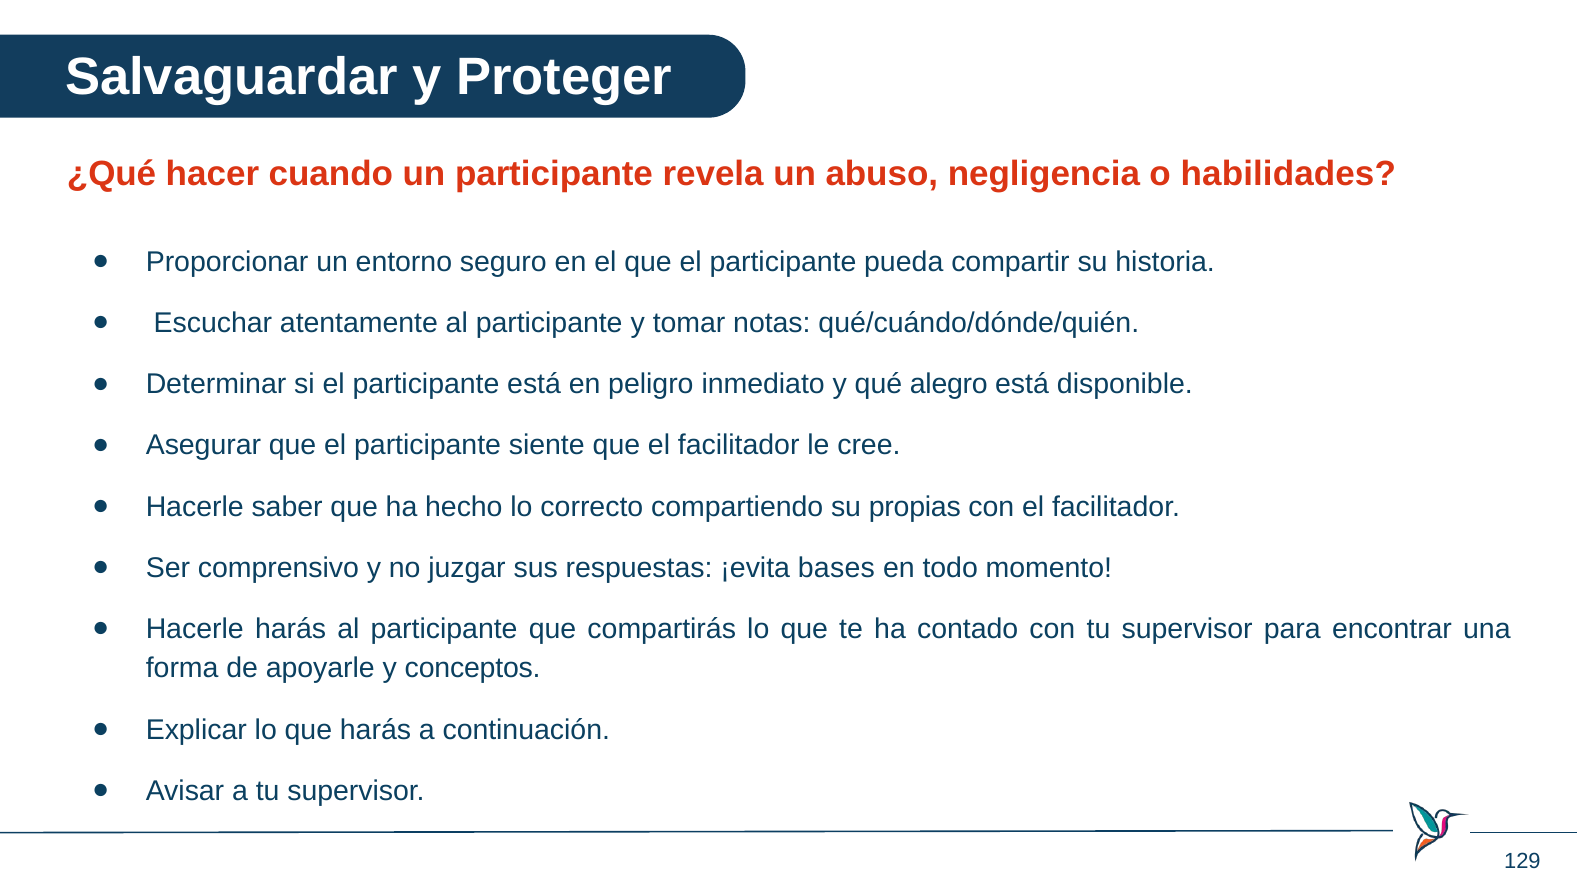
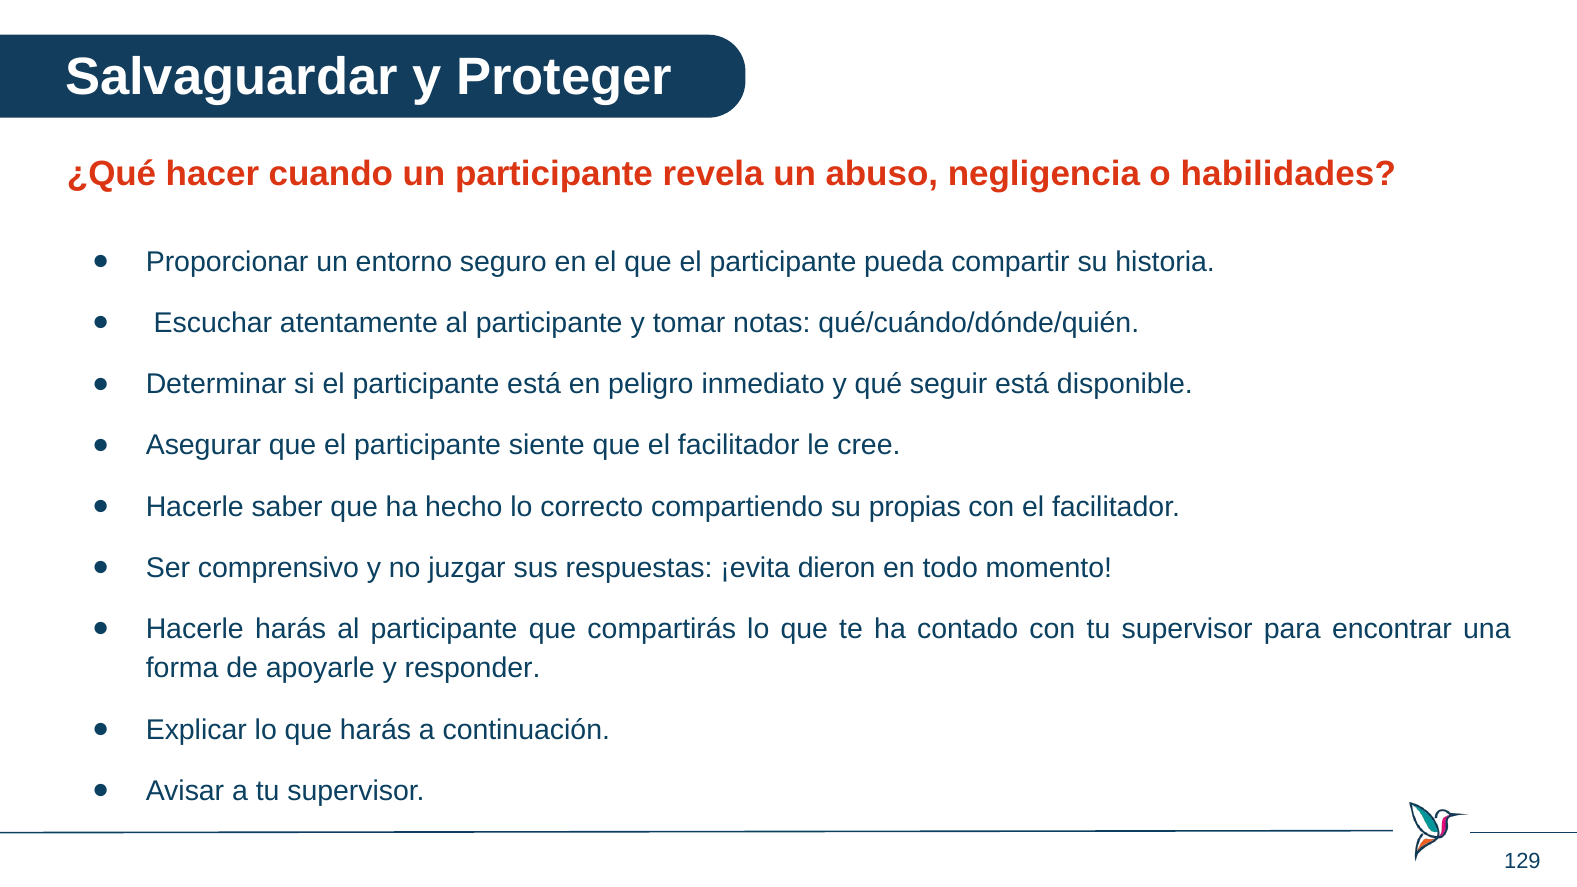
alegro: alegro -> seguir
bases: bases -> dieron
conceptos: conceptos -> responder
